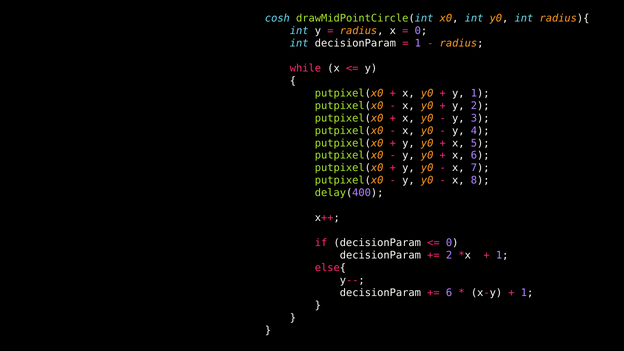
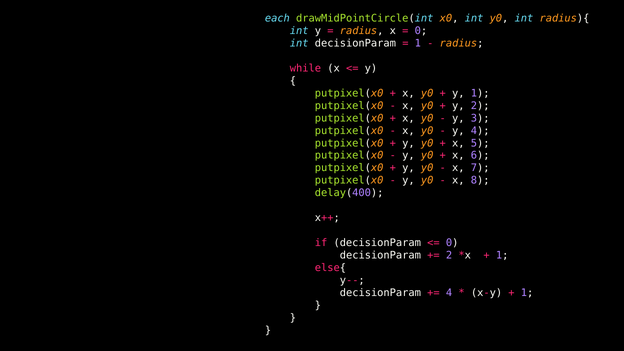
cosh: cosh -> each
6 at (449, 293): 6 -> 4
